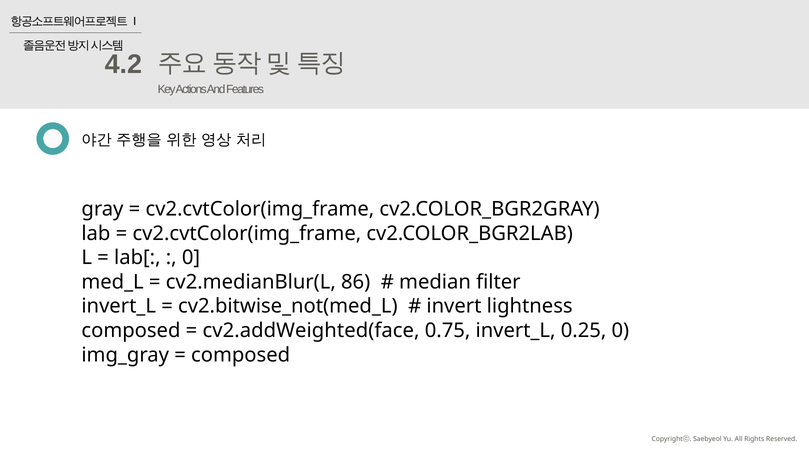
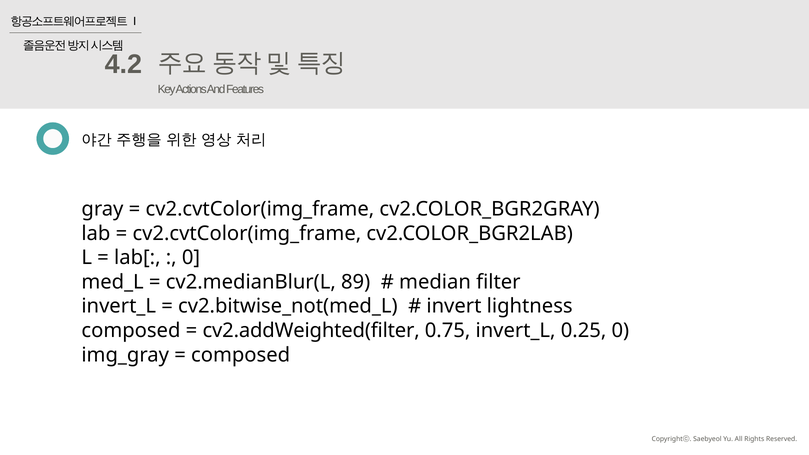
86: 86 -> 89
cv2.addWeighted(face: cv2.addWeighted(face -> cv2.addWeighted(filter
